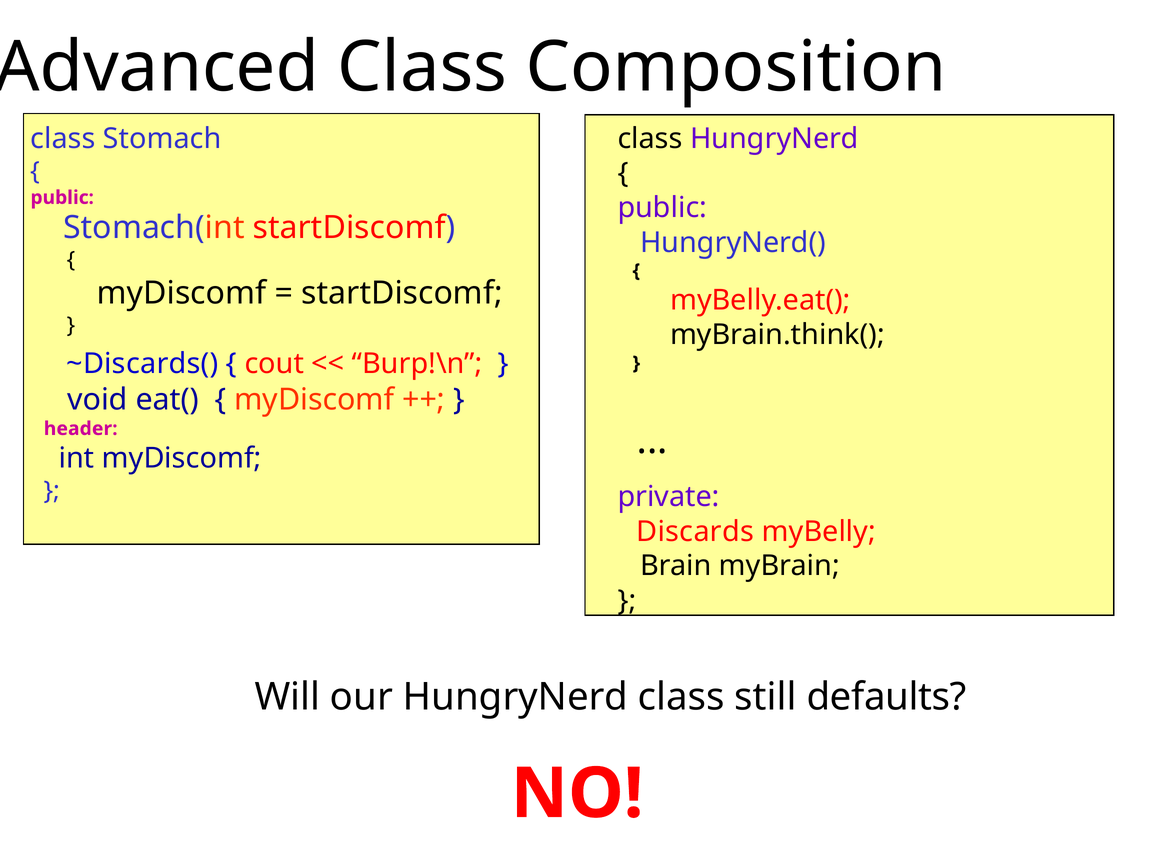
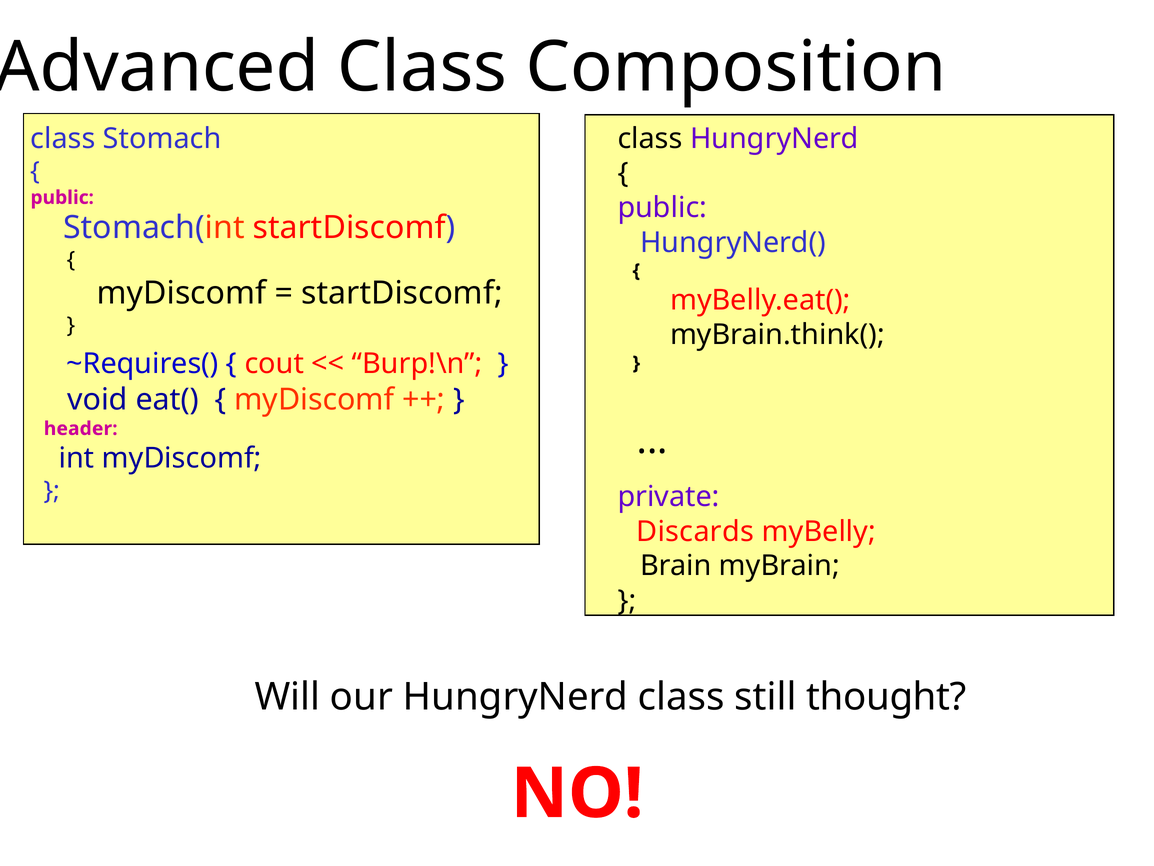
~Discards(: ~Discards( -> ~Requires(
defaults: defaults -> thought
